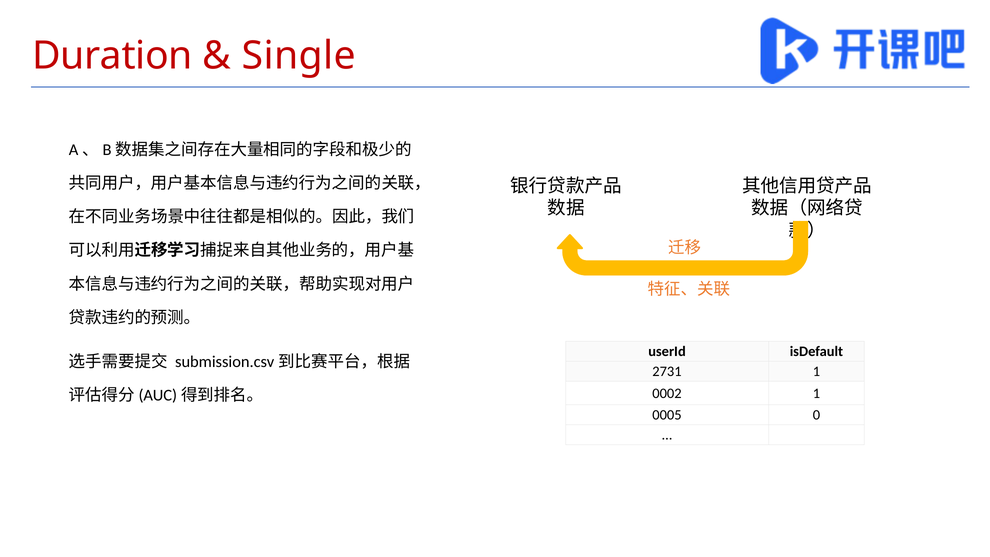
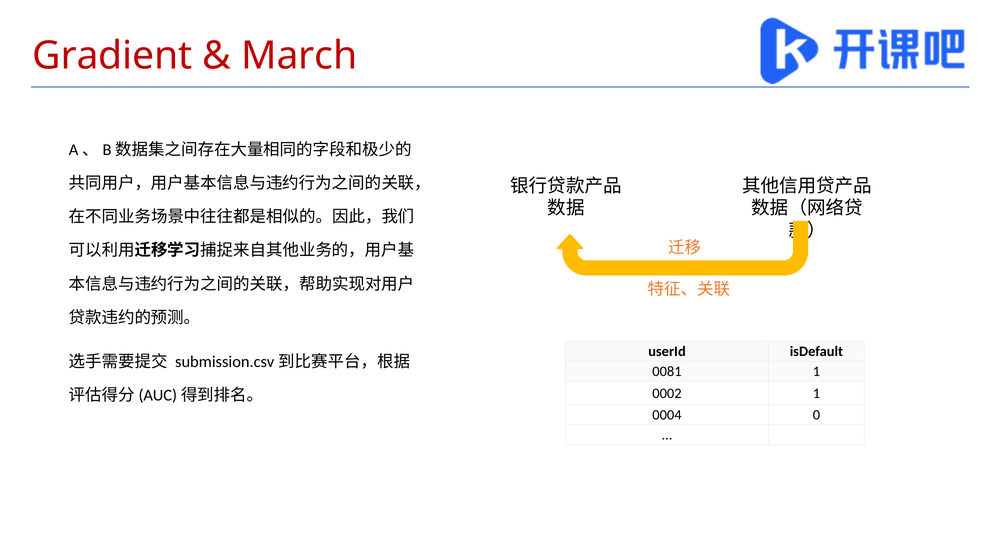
Duration: Duration -> Gradient
Single: Single -> March
2731: 2731 -> 0081
0005: 0005 -> 0004
